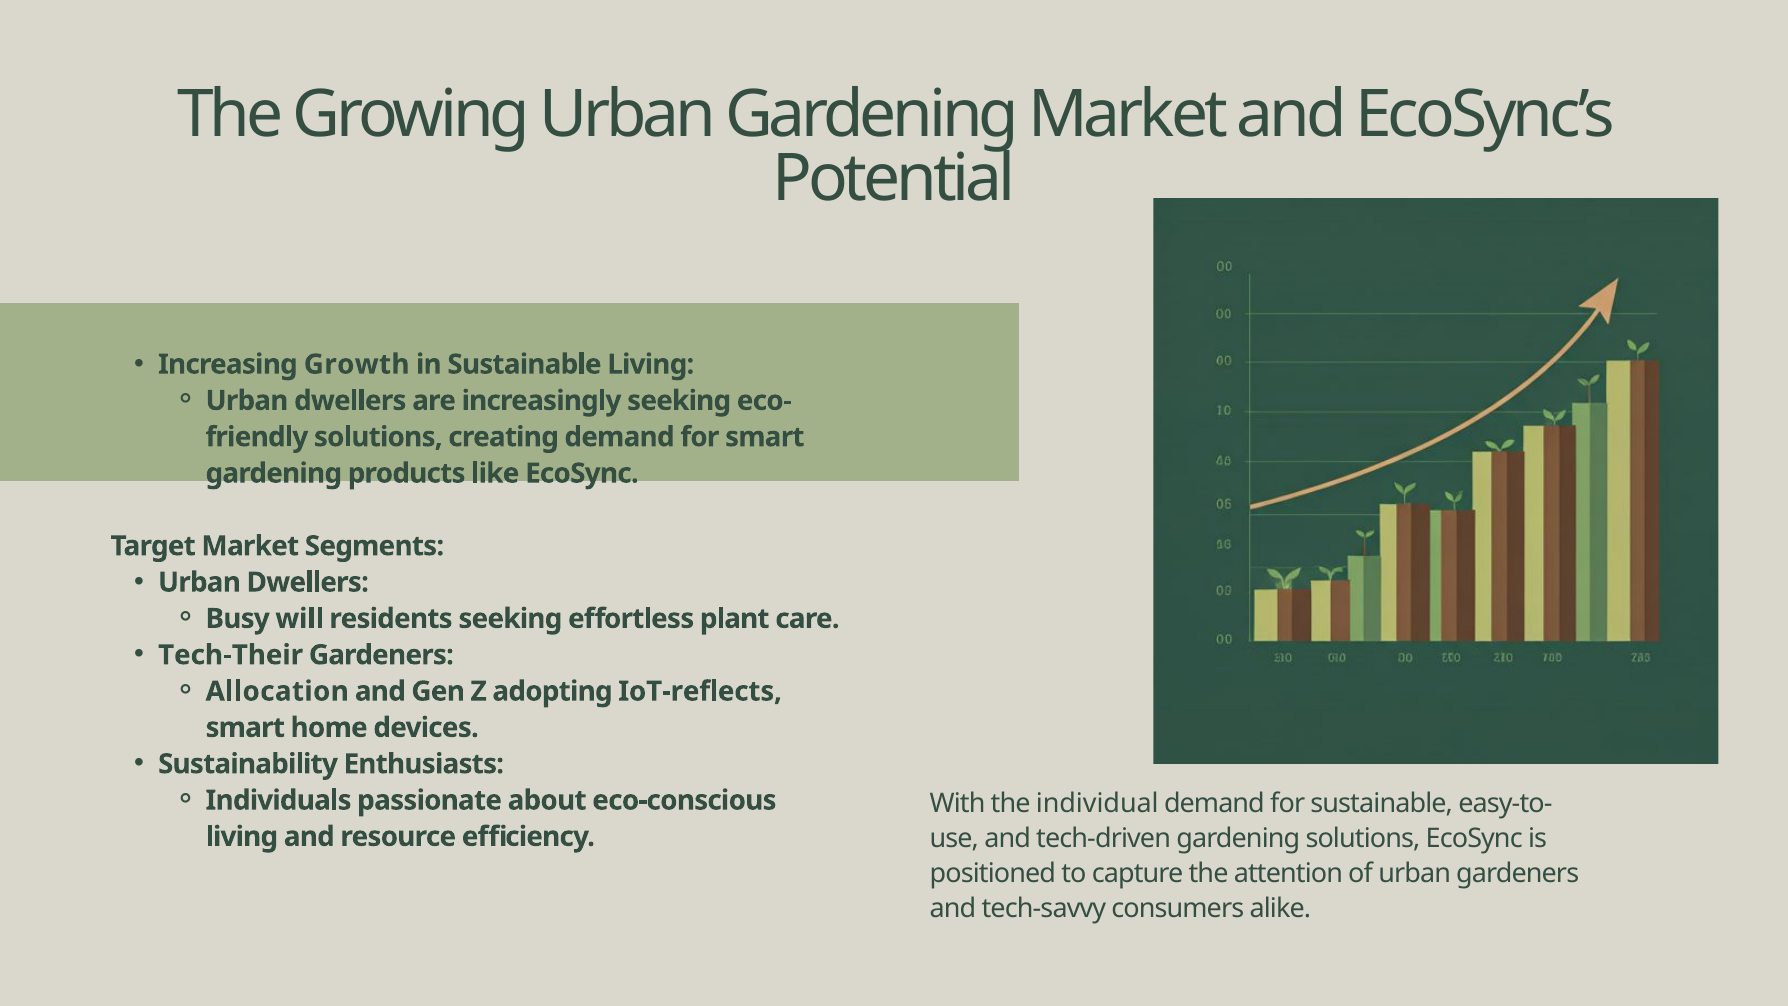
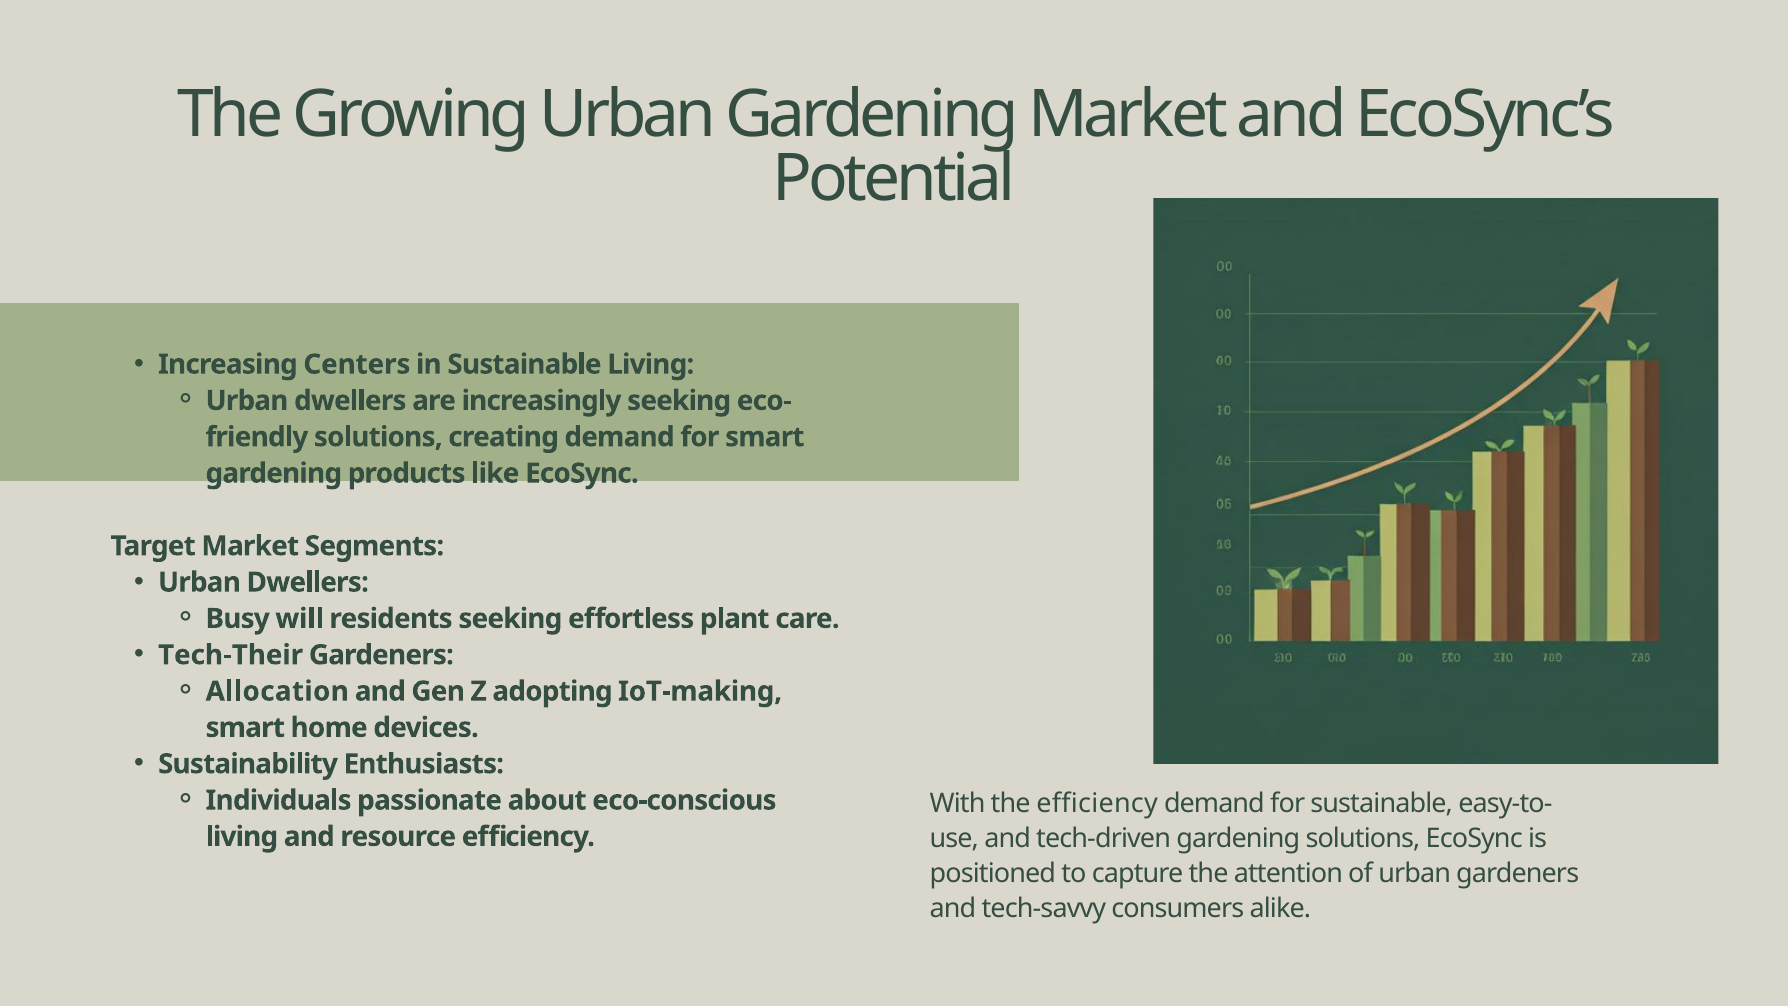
Growth: Growth -> Centers
IoT-reflects: IoT-reflects -> IoT-making
the individual: individual -> efficiency
